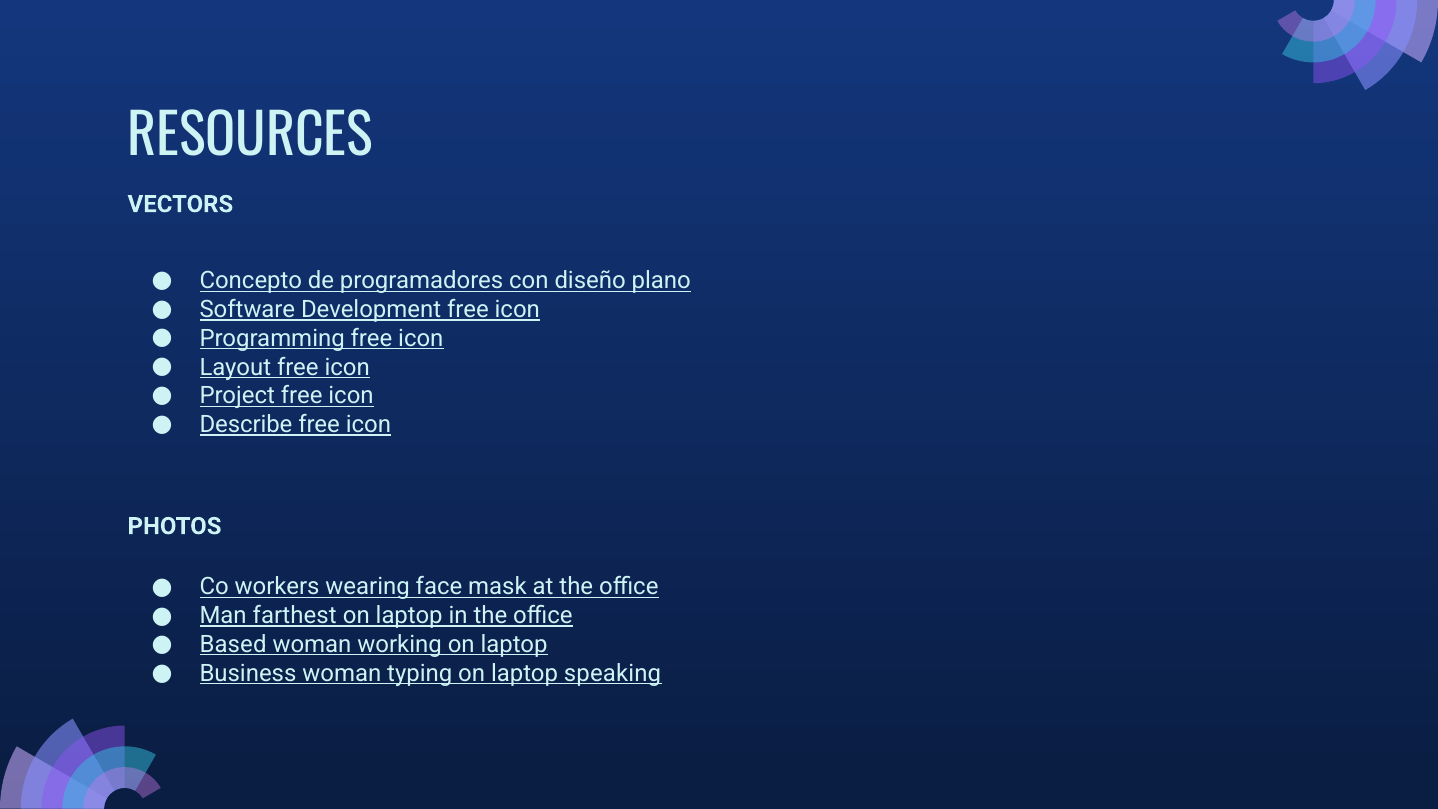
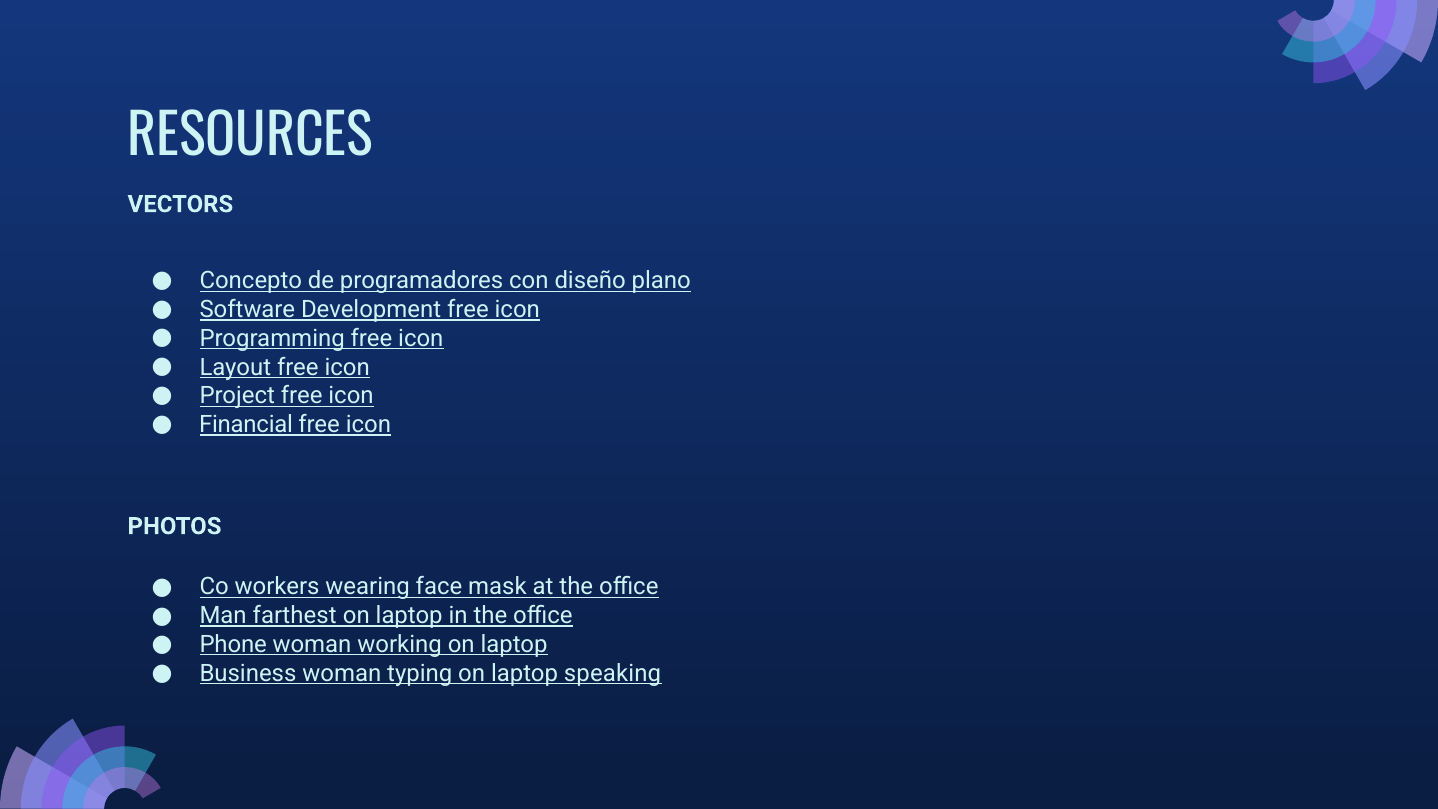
Describe: Describe -> Financial
Based: Based -> Phone
